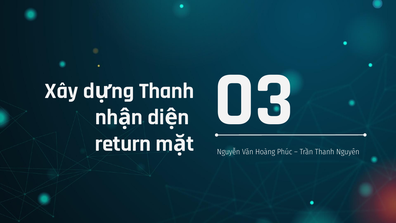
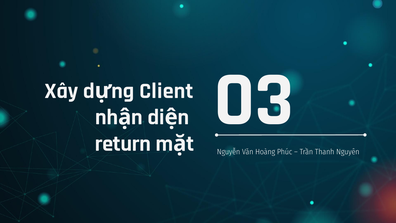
Thanh at (167, 91): Thanh -> Client
